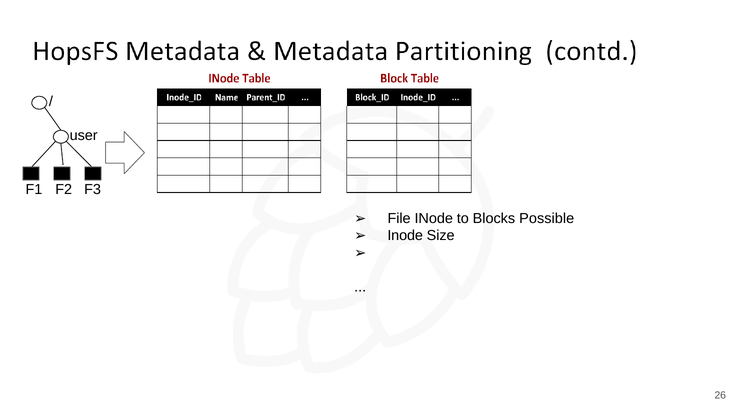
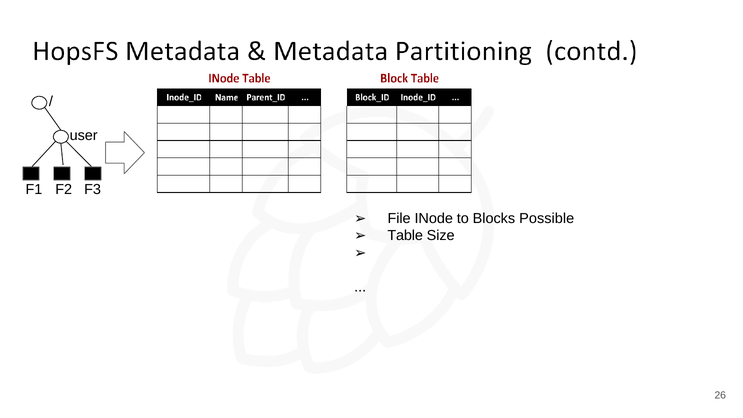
Inode at (405, 236): Inode -> Table
